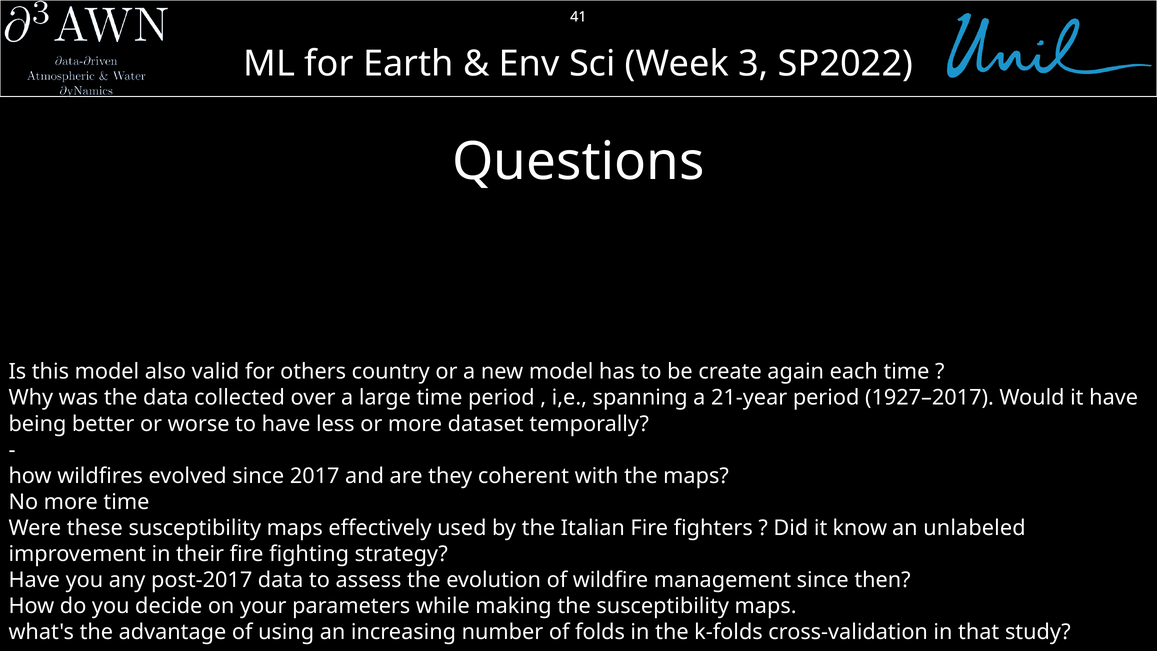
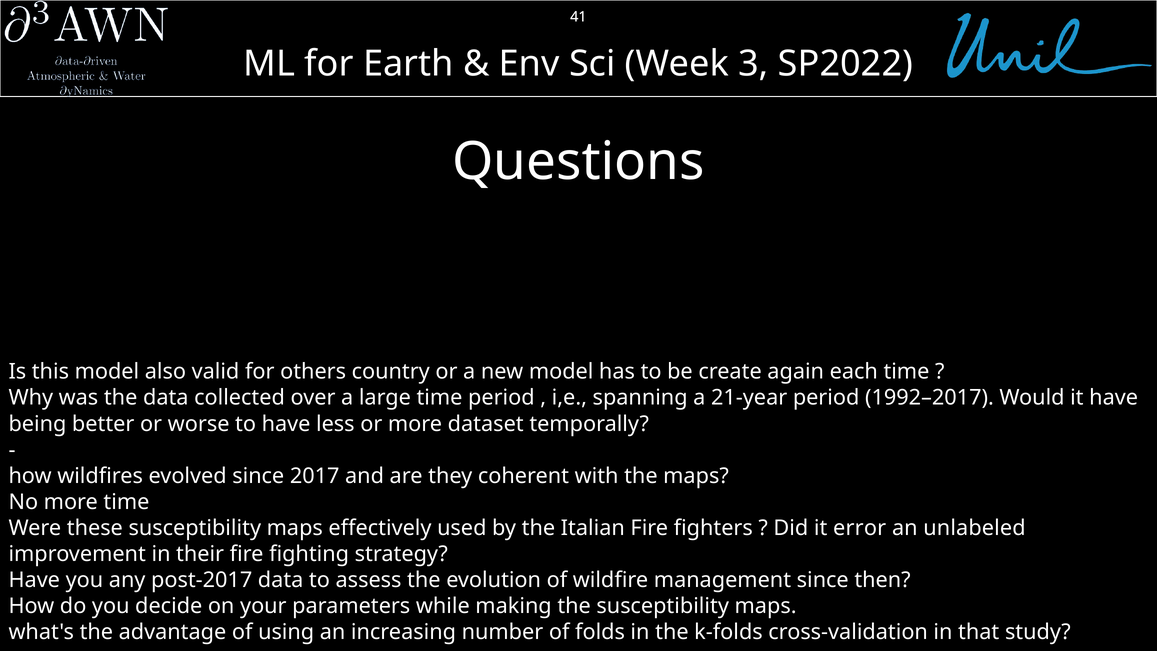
1927–2017: 1927–2017 -> 1992–2017
know: know -> error
